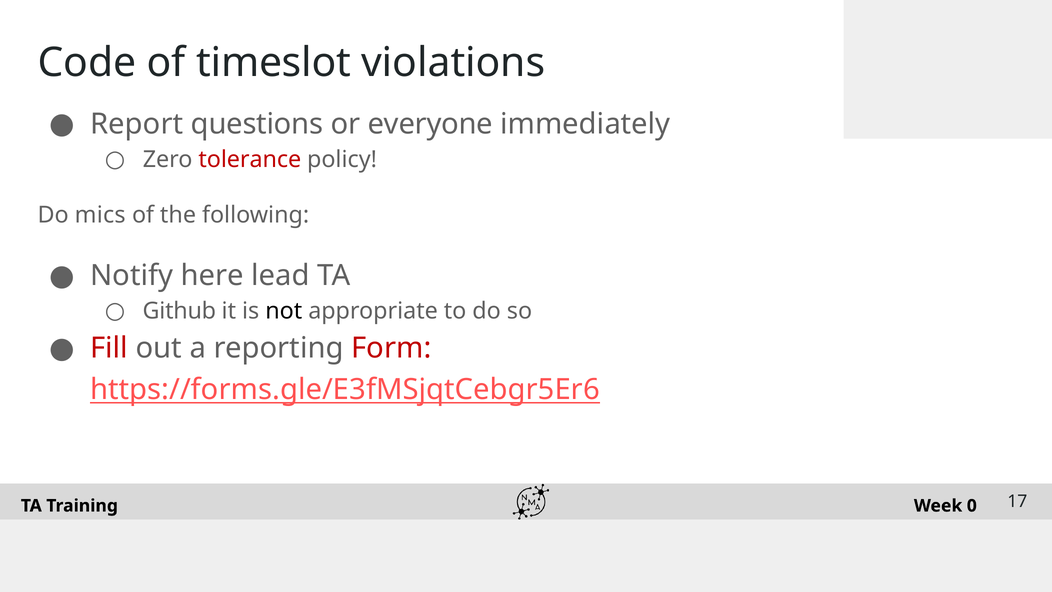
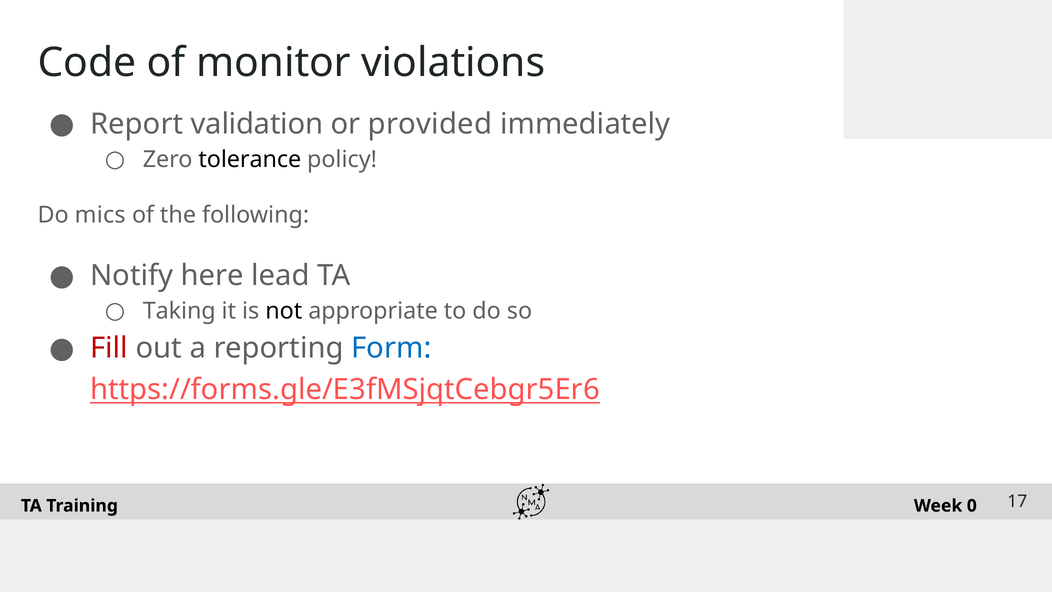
timeslot: timeslot -> monitor
questions: questions -> validation
everyone: everyone -> provided
tolerance colour: red -> black
Github: Github -> Taking
Form colour: red -> blue
